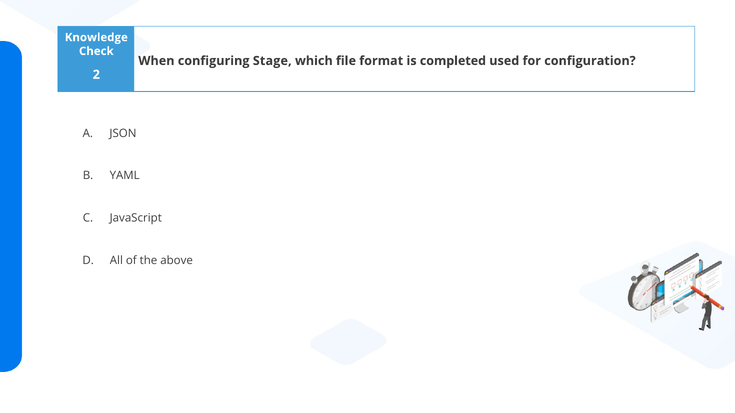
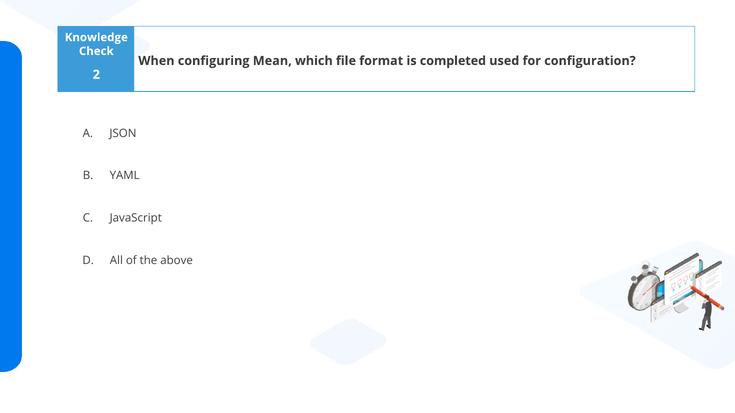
Stage: Stage -> Mean
